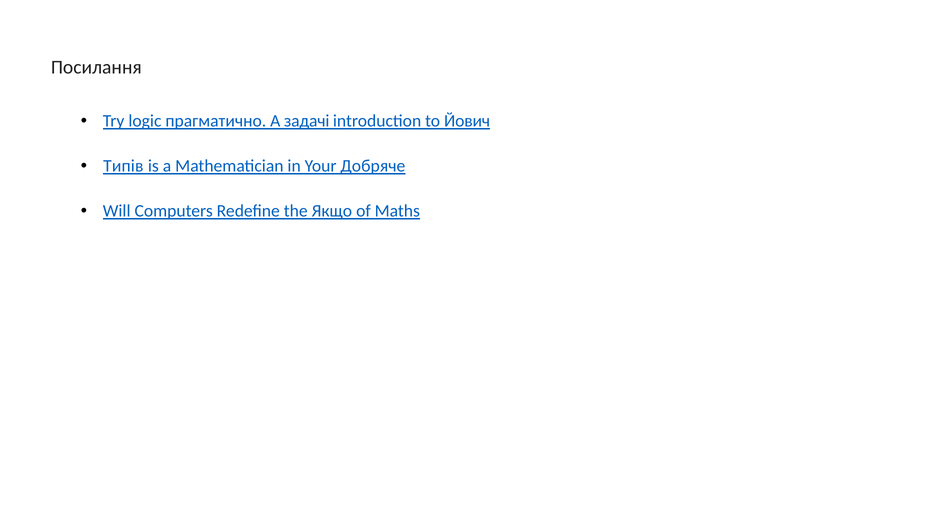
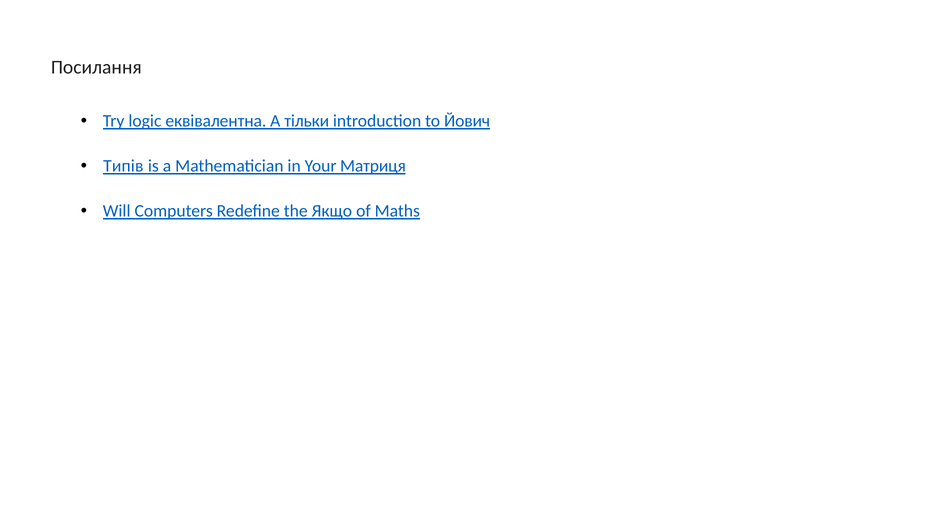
прагматично: прагматично -> еквівалентна
задачі: задачі -> тільки
Добряче: Добряче -> Матриця
